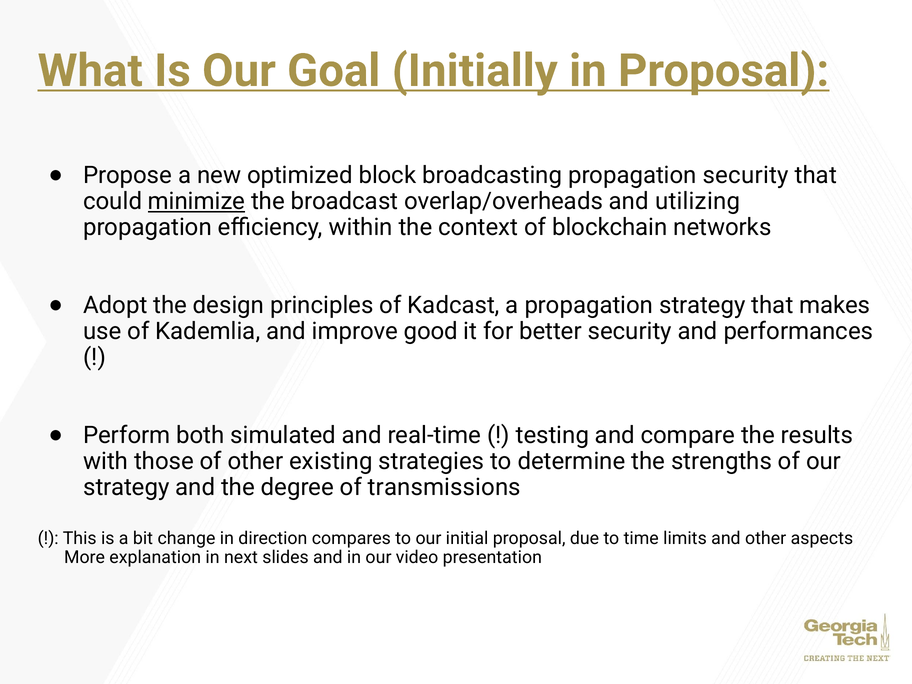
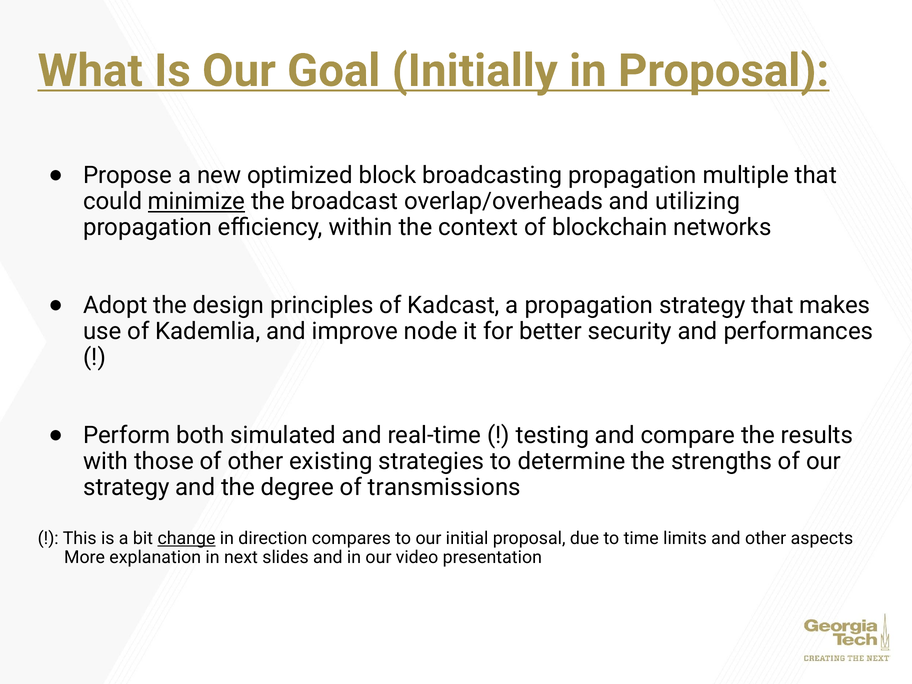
propagation security: security -> multiple
good: good -> node
change underline: none -> present
